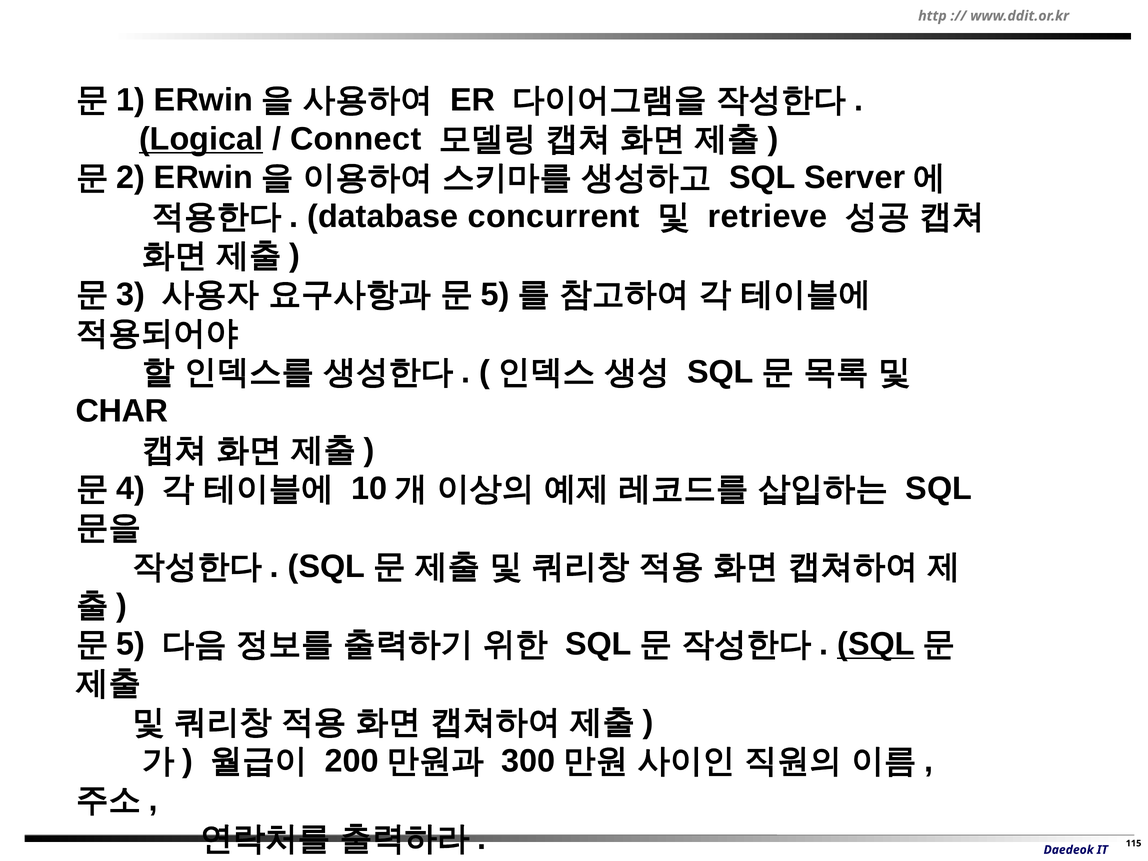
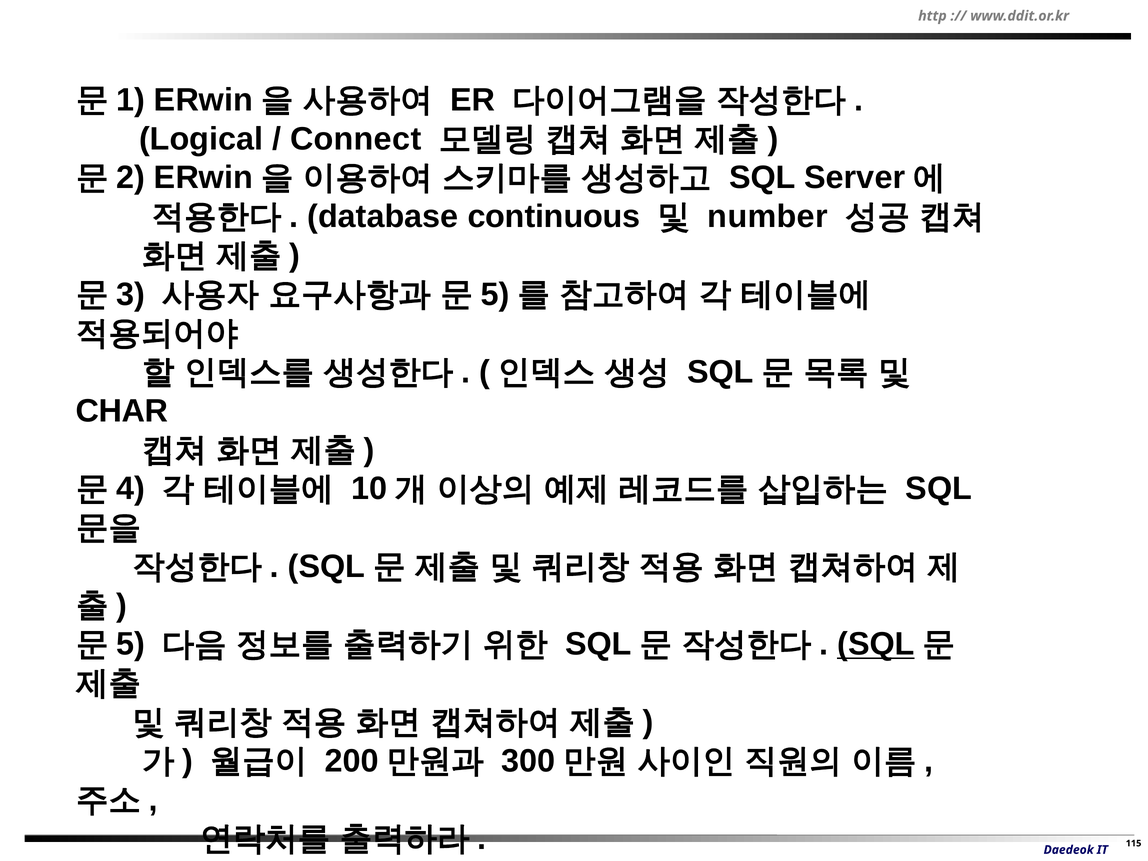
Logical underline: present -> none
concurrent: concurrent -> continuous
retrieve: retrieve -> number
